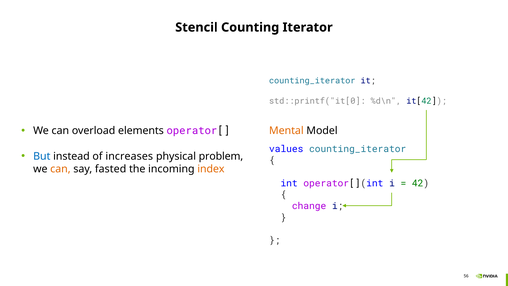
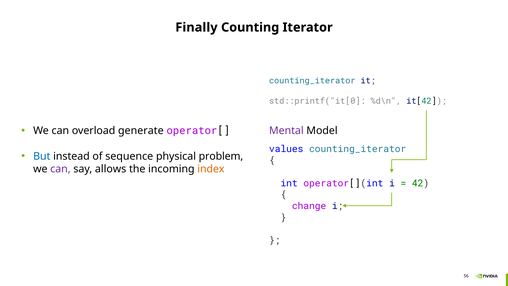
Stencil: Stencil -> Finally
elements: elements -> generate
Mental colour: orange -> purple
increases: increases -> sequence
can at (60, 169) colour: orange -> purple
fasted: fasted -> allows
